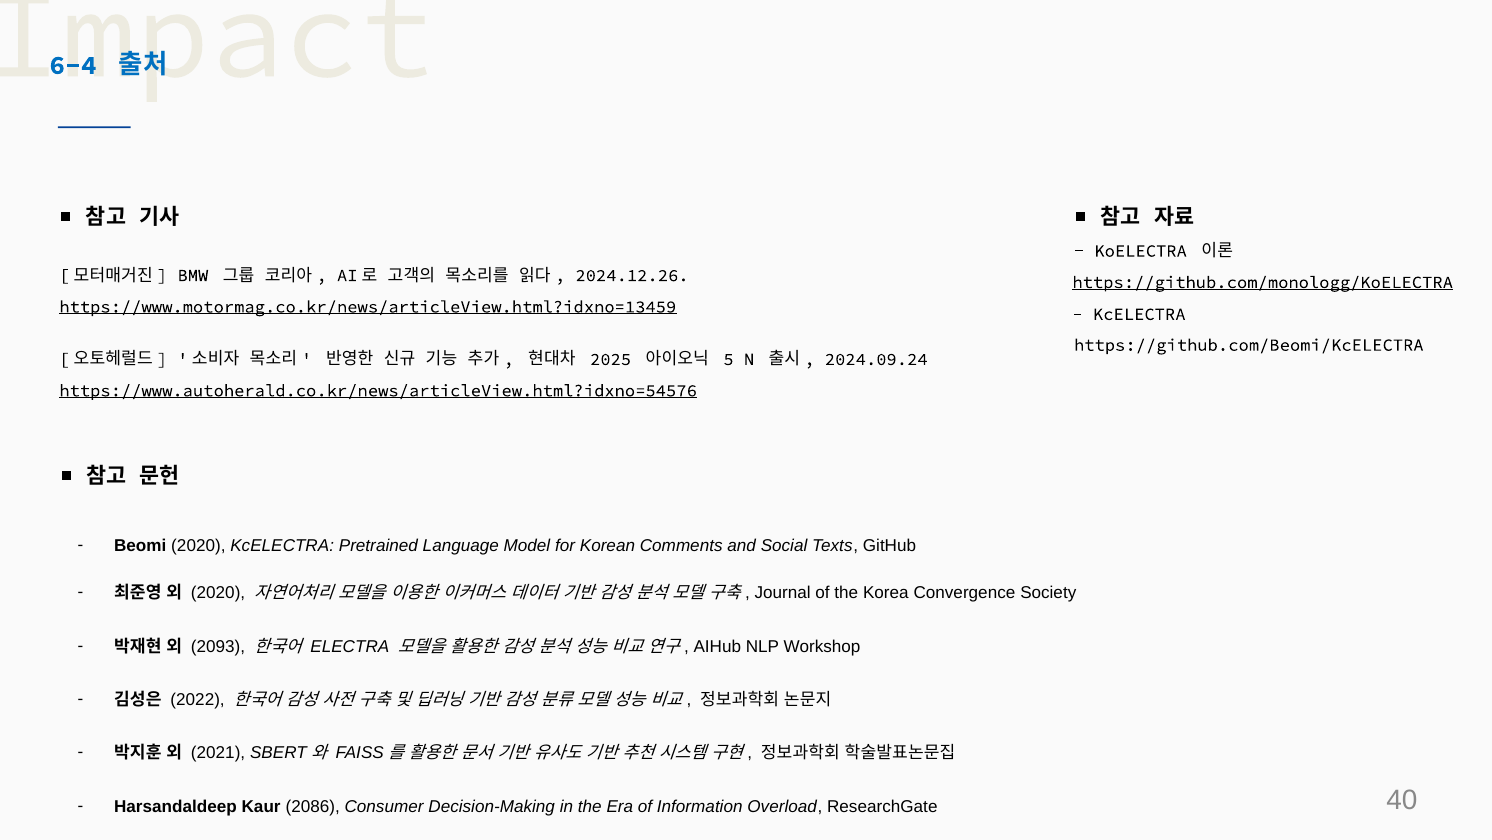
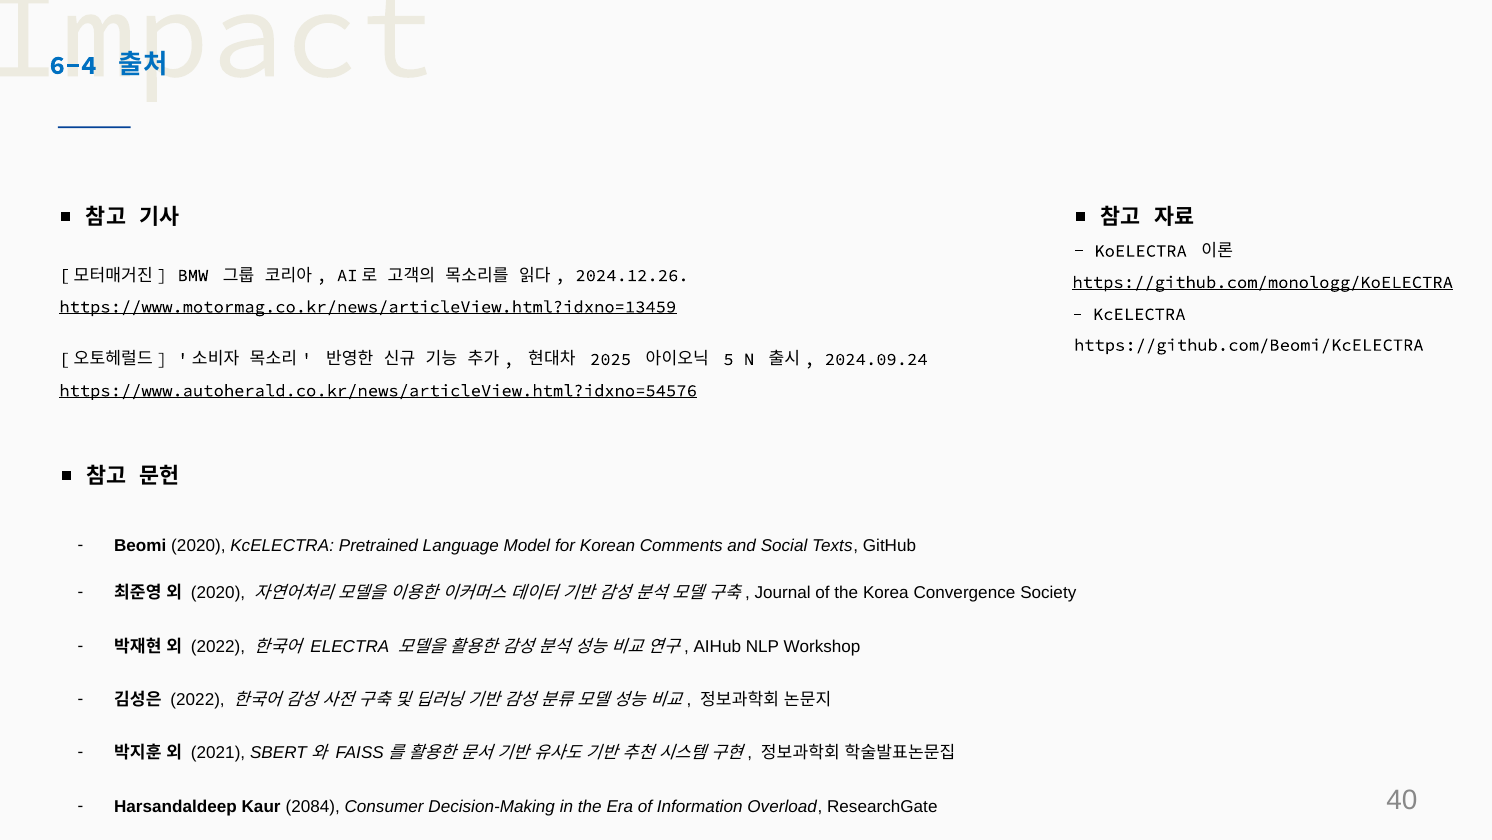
2093 at (218, 646): 2093 -> 2022
2086: 2086 -> 2084
